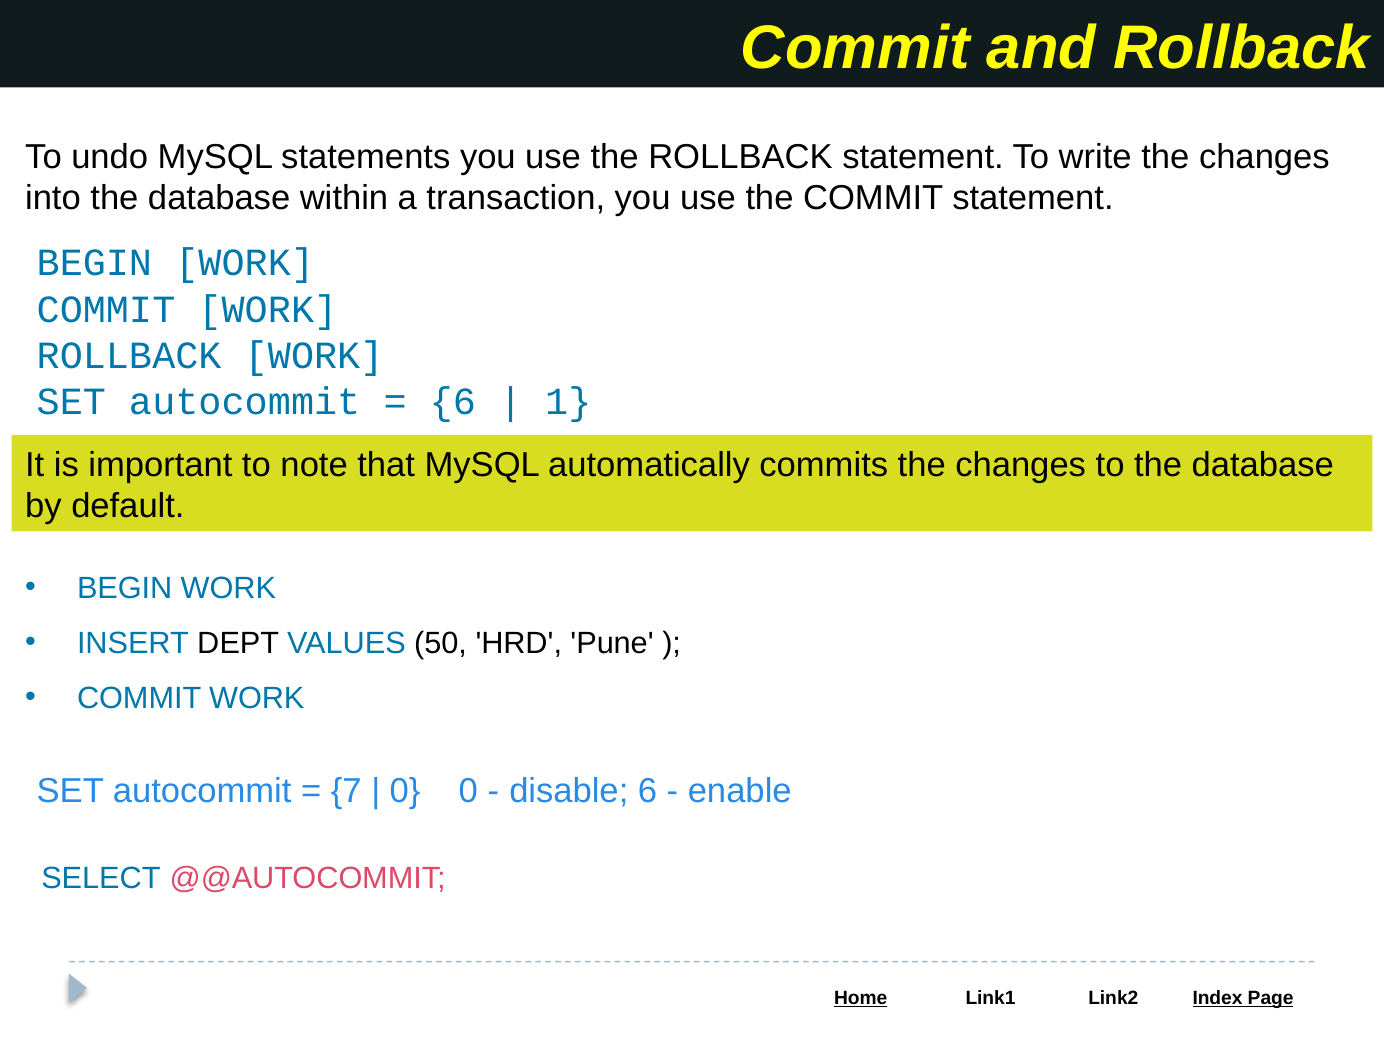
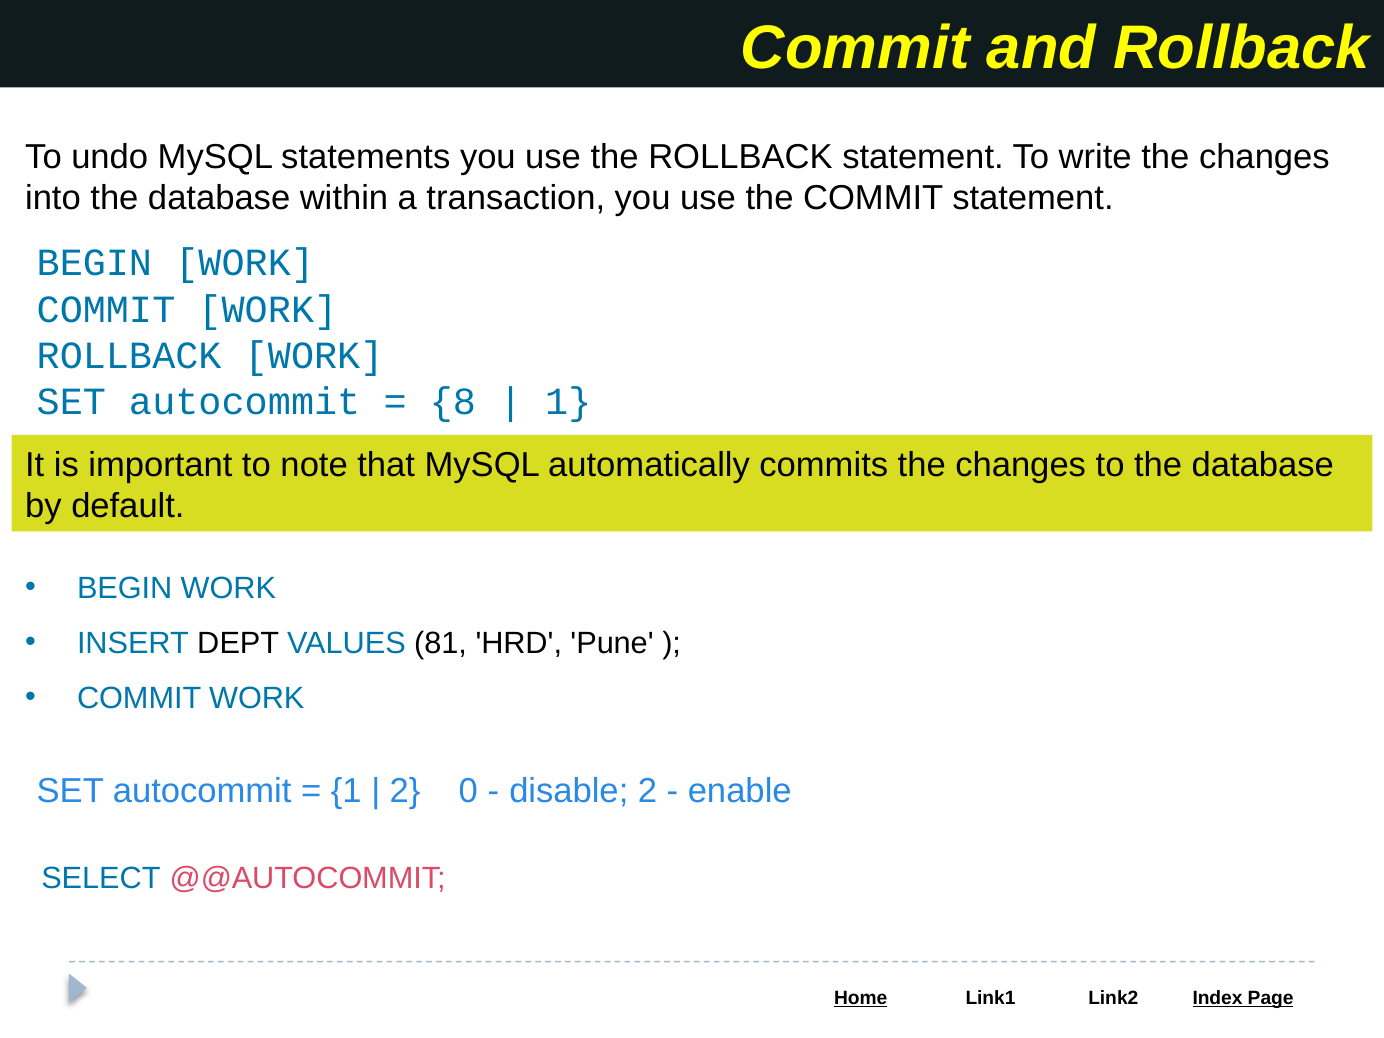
6 at (453, 402): 6 -> 8
50: 50 -> 81
7 at (346, 791): 7 -> 1
0 at (405, 791): 0 -> 2
disable 6: 6 -> 2
